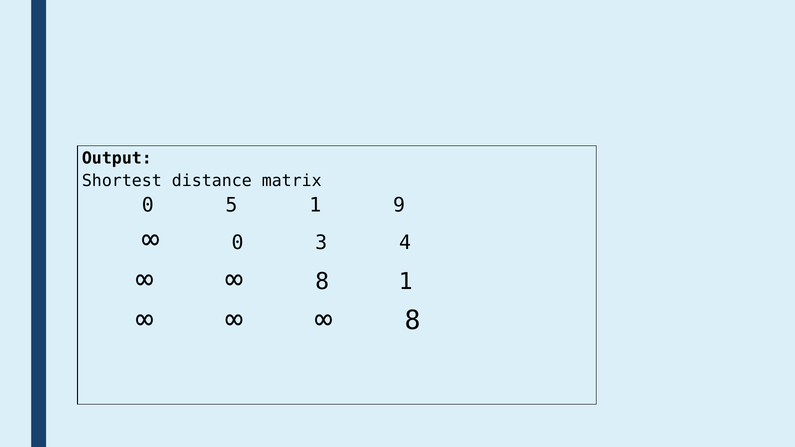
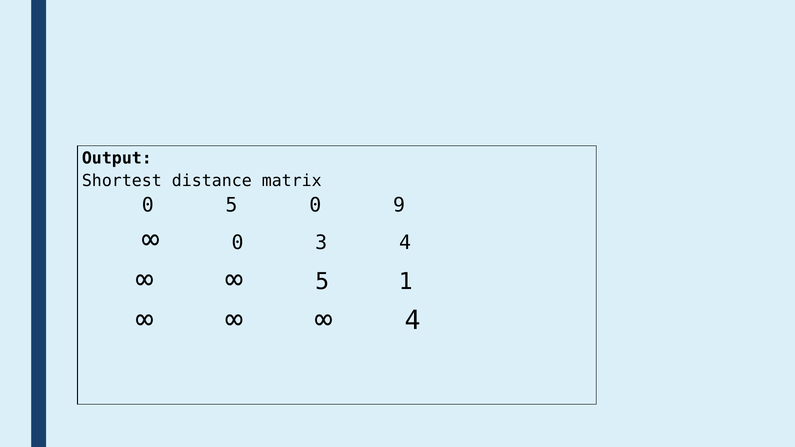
5 1: 1 -> 0
8 at (322, 282): 8 -> 5
8 at (413, 320): 8 -> 4
